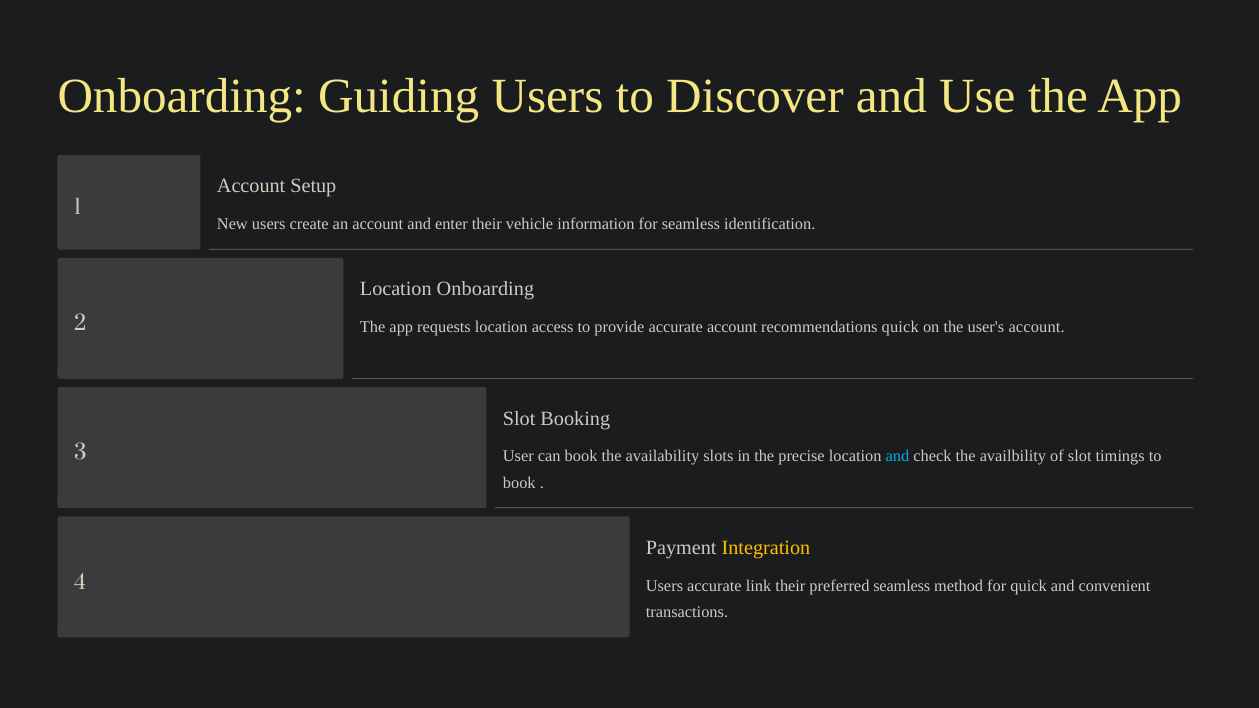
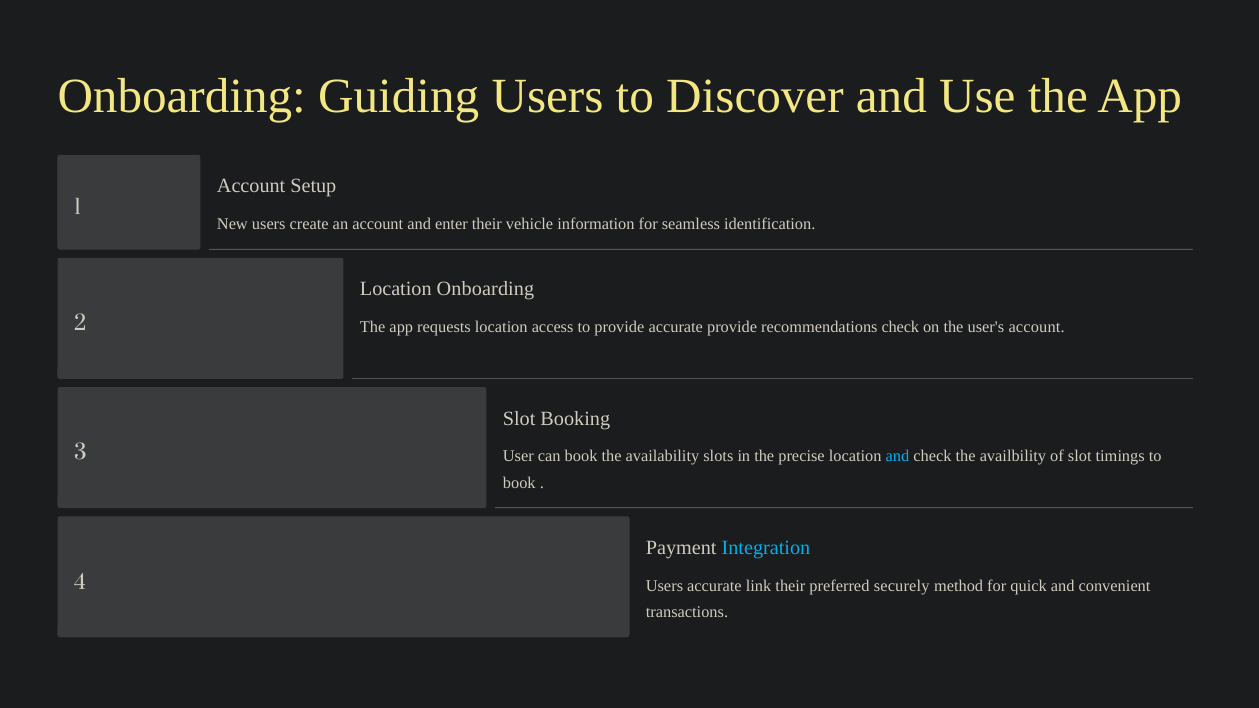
accurate account: account -> provide
recommendations quick: quick -> check
Integration colour: yellow -> light blue
preferred seamless: seamless -> securely
